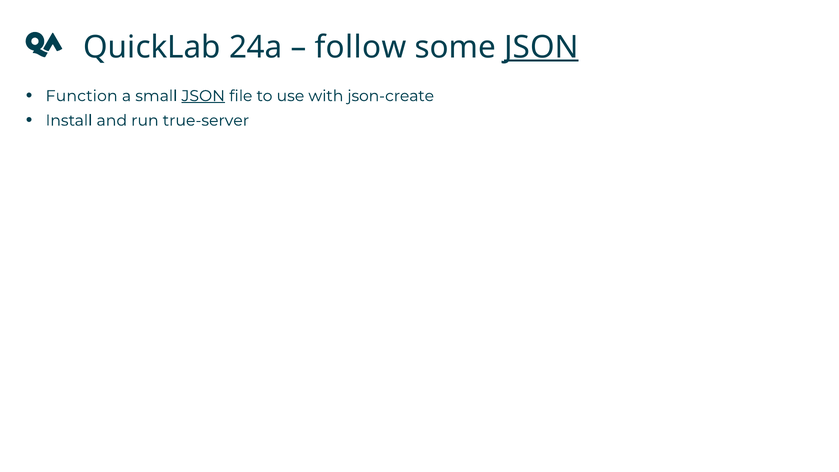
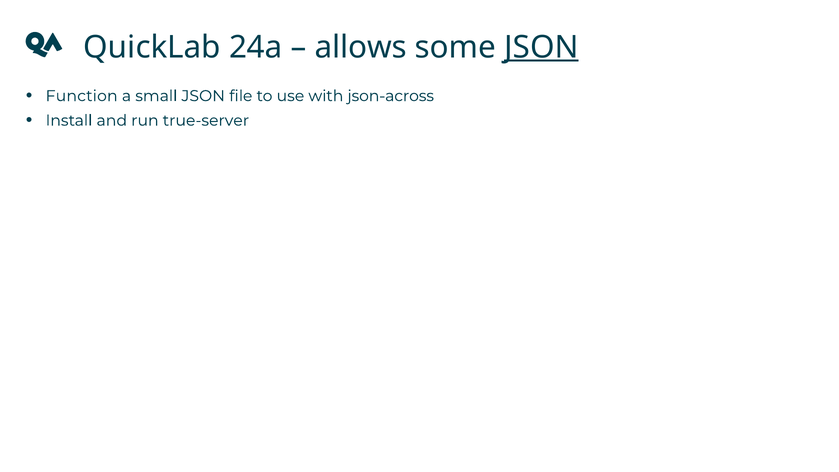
follow: follow -> allows
JSON at (203, 96) underline: present -> none
json-create: json-create -> json-across
